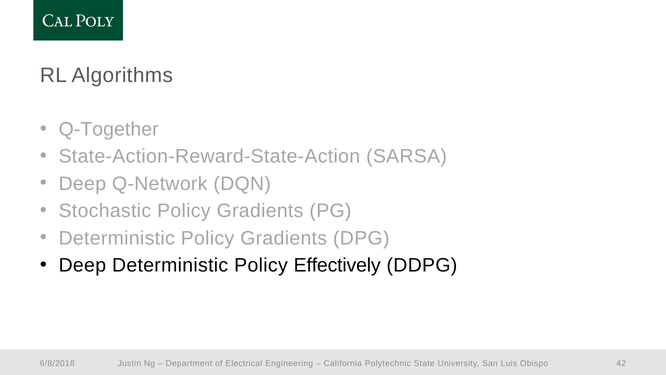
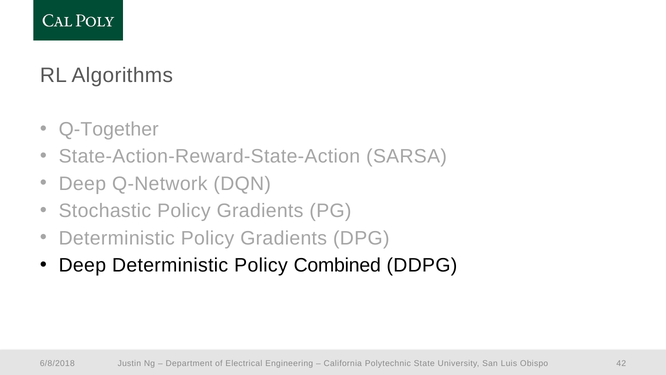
Effectively: Effectively -> Combined
